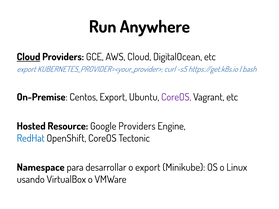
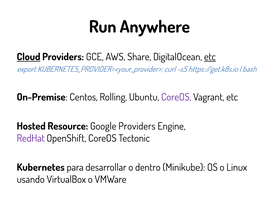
AWS Cloud: Cloud -> Share
etc at (210, 57) underline: none -> present
Centos Export: Export -> Rolling
RedHat colour: blue -> purple
Namespace: Namespace -> Kubernetes
o export: export -> dentro
